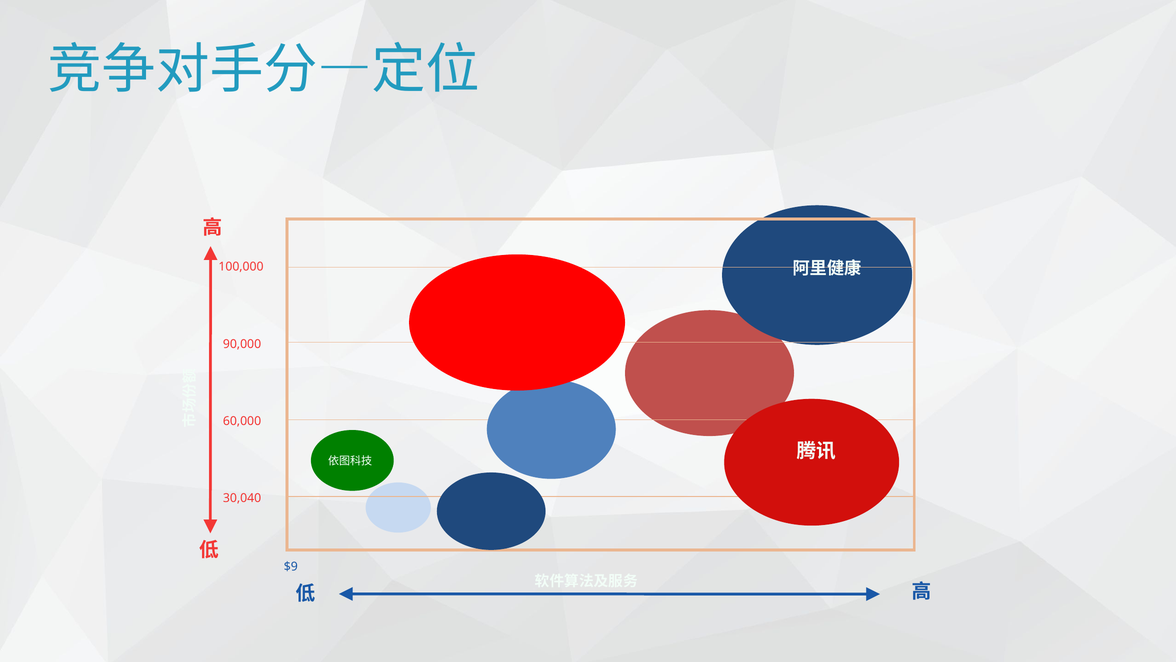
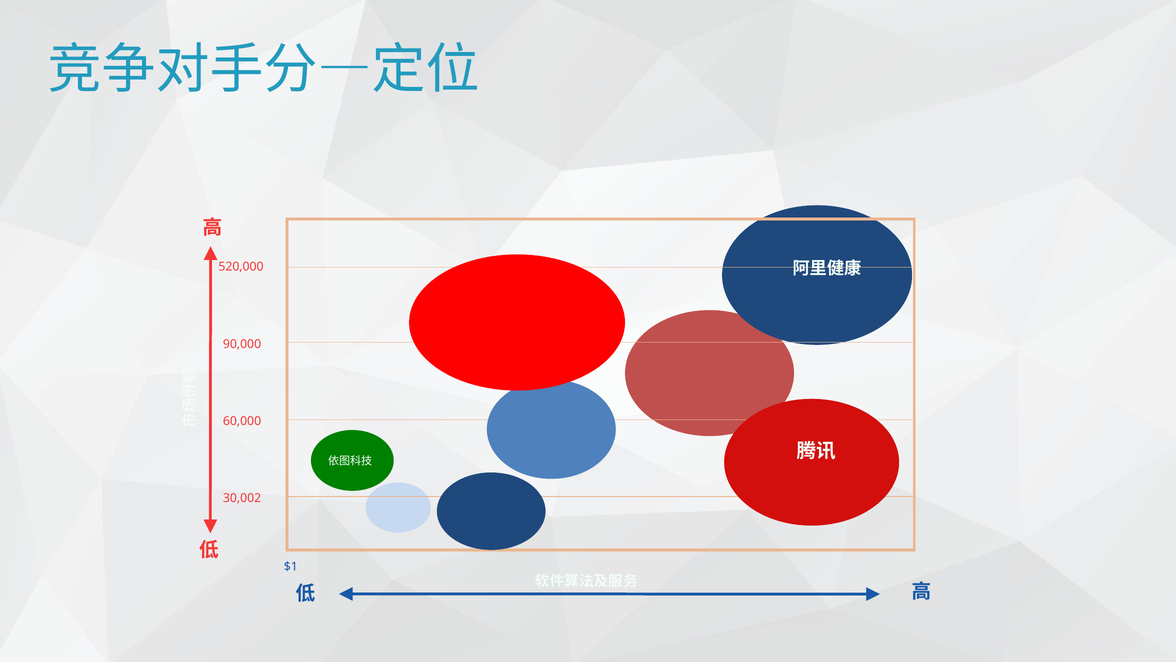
100,000: 100,000 -> 520,000
30,040: 30,040 -> 30,002
$9: $9 -> $1
